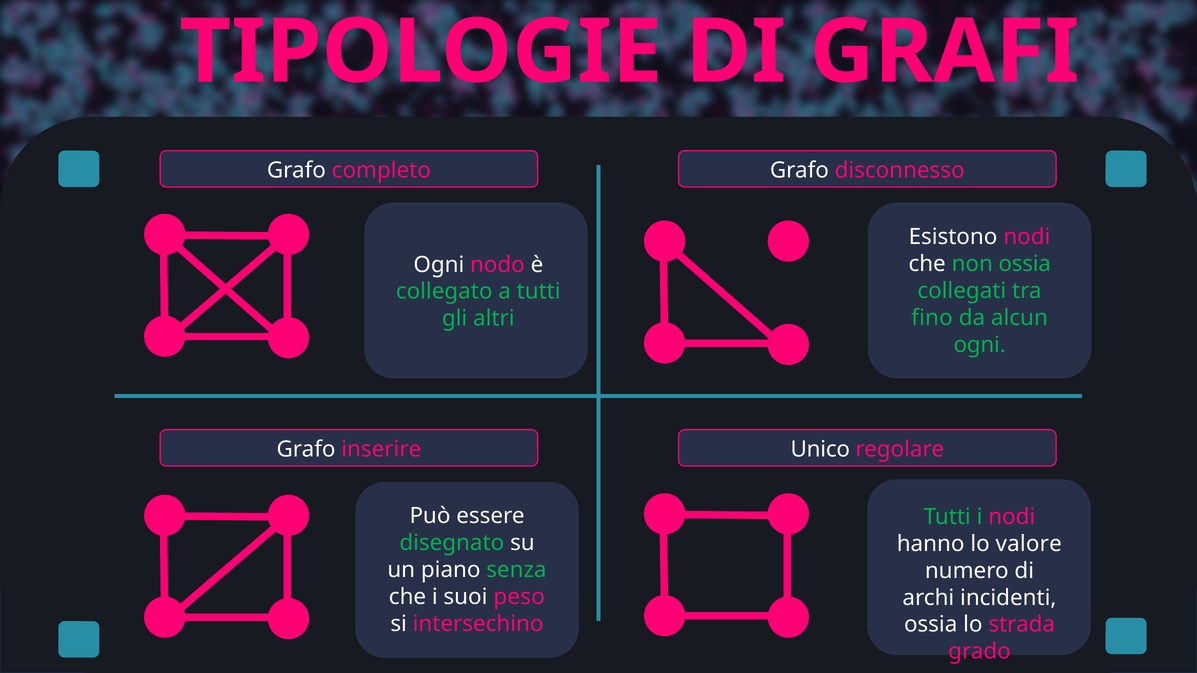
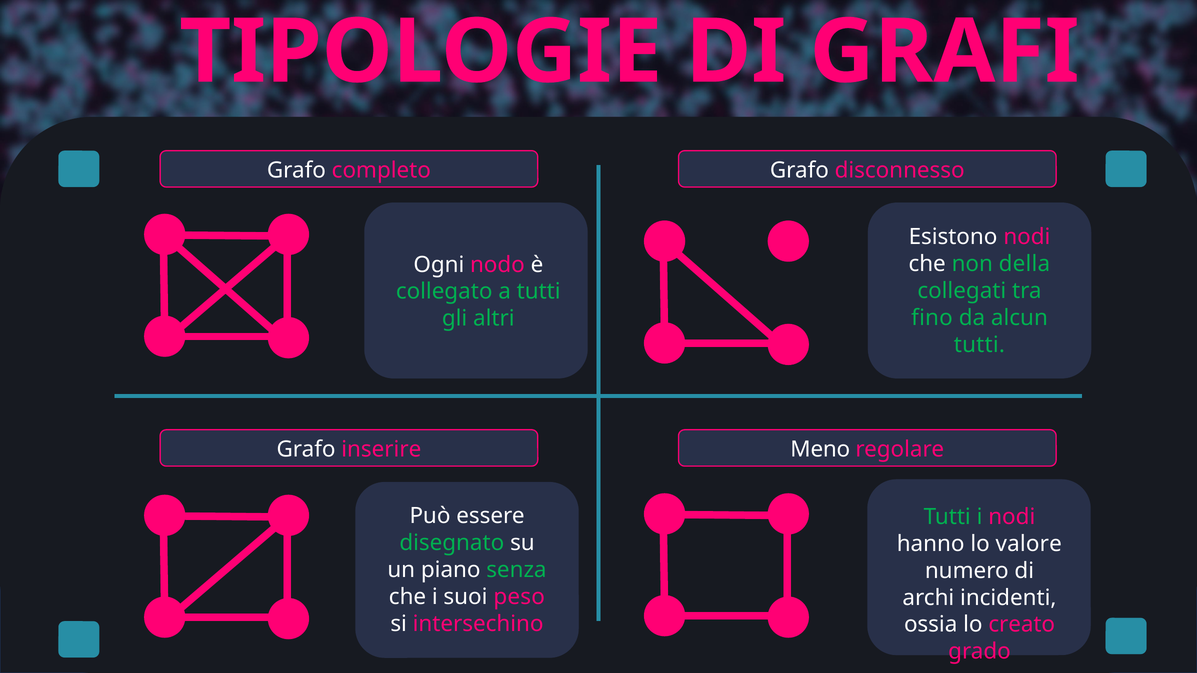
non ossia: ossia -> della
ogni at (980, 345): ogni -> tutti
Unico: Unico -> Meno
strada: strada -> creato
